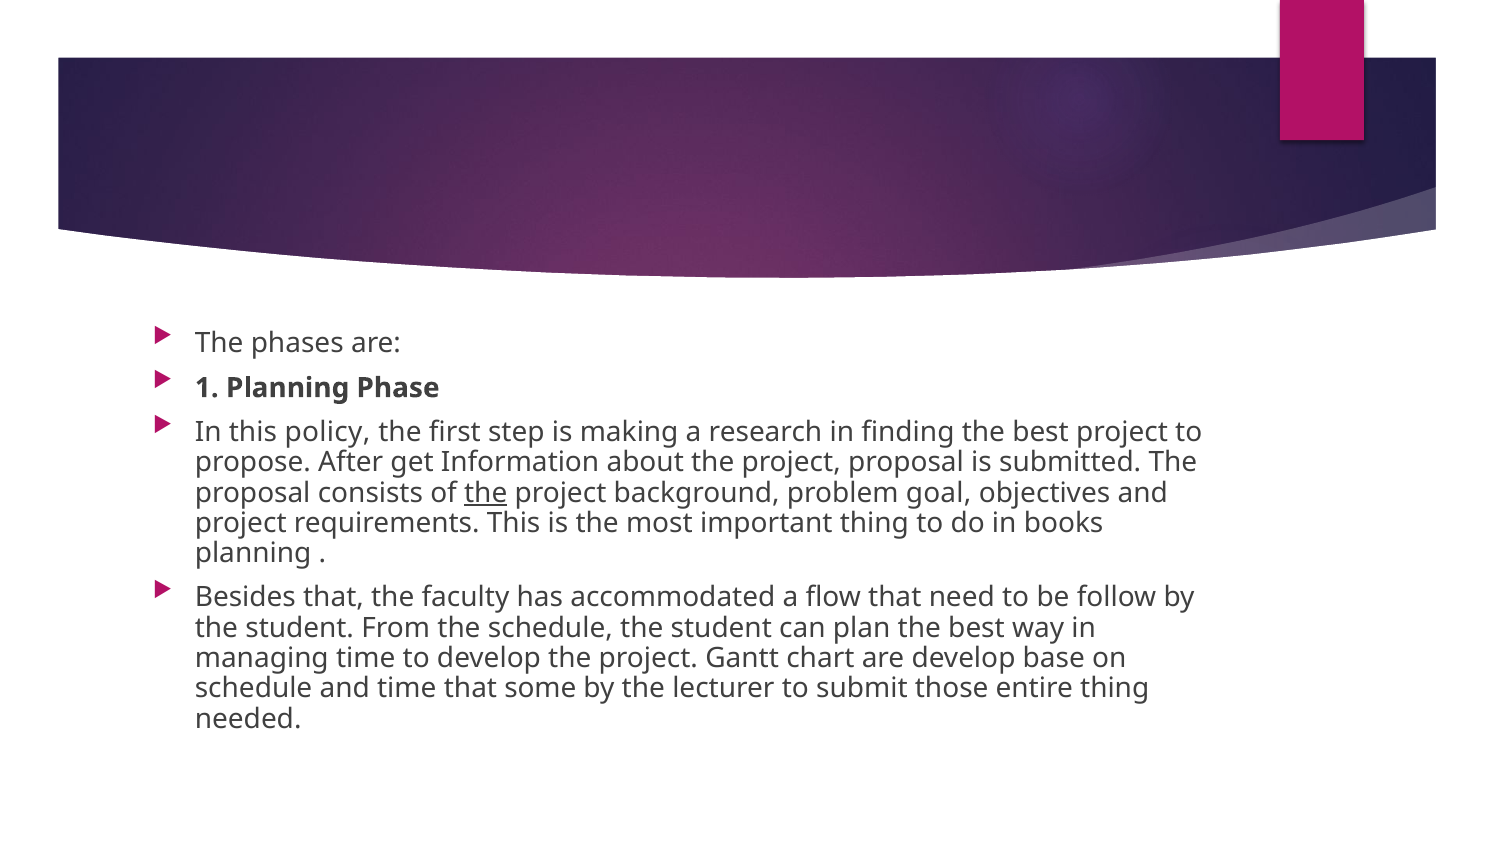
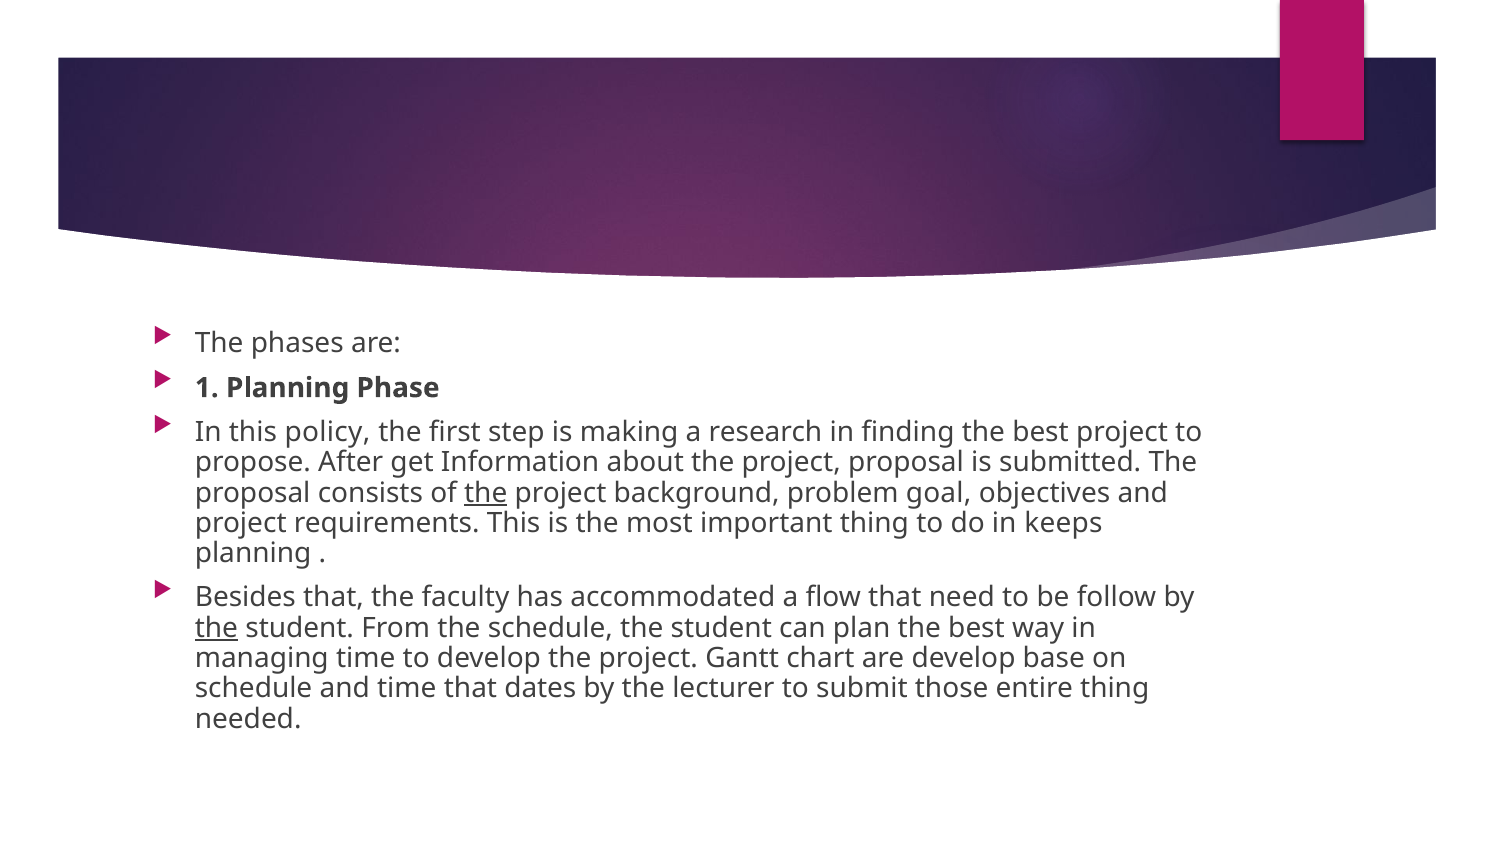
books: books -> keeps
the at (216, 628) underline: none -> present
some: some -> dates
